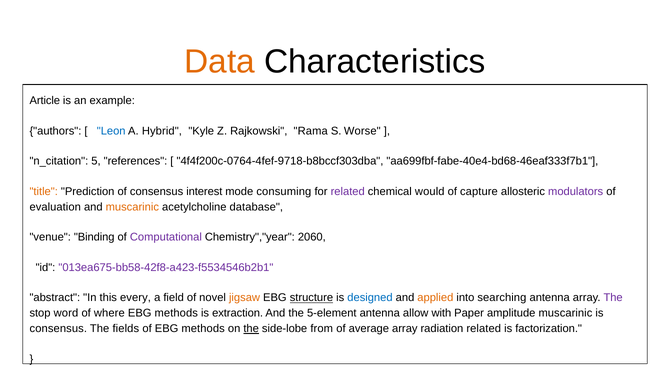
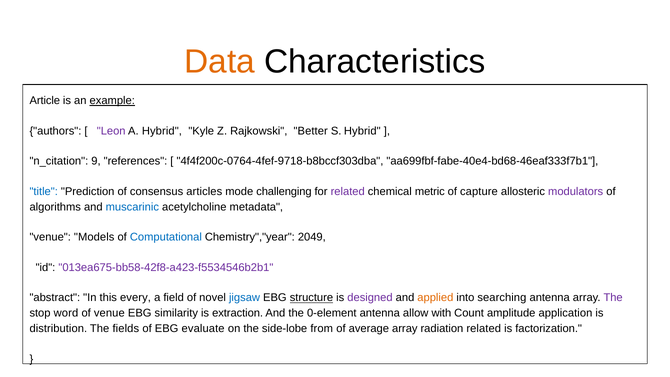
example underline: none -> present
Leon colour: blue -> purple
Rama: Rama -> Better
S Worse: Worse -> Hybrid
5: 5 -> 9
title colour: orange -> blue
interest: interest -> articles
consuming: consuming -> challenging
would: would -> metric
evaluation: evaluation -> algorithms
muscarinic at (132, 207) colour: orange -> blue
database: database -> metadata
Binding: Binding -> Models
Computational colour: purple -> blue
2060: 2060 -> 2049
jigsaw colour: orange -> blue
designed colour: blue -> purple
of where: where -> venue
methods at (176, 313): methods -> similarity
5-element: 5-element -> 0-element
Paper: Paper -> Count
amplitude muscarinic: muscarinic -> application
consensus at (58, 329): consensus -> distribution
of EBG methods: methods -> evaluate
the at (251, 329) underline: present -> none
